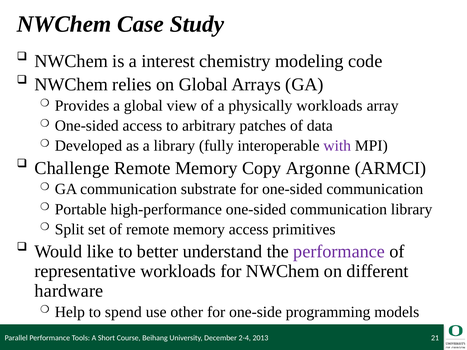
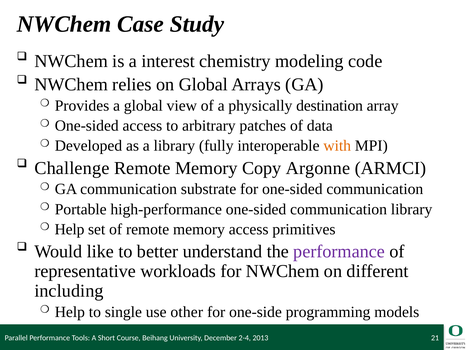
physically workloads: workloads -> destination
with colour: purple -> orange
Split at (69, 229): Split -> Help
hardware: hardware -> including
spend: spend -> single
